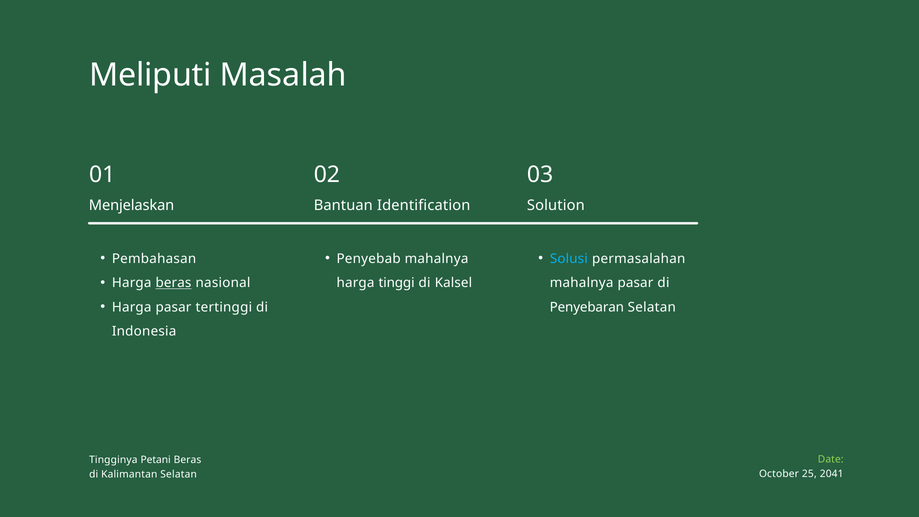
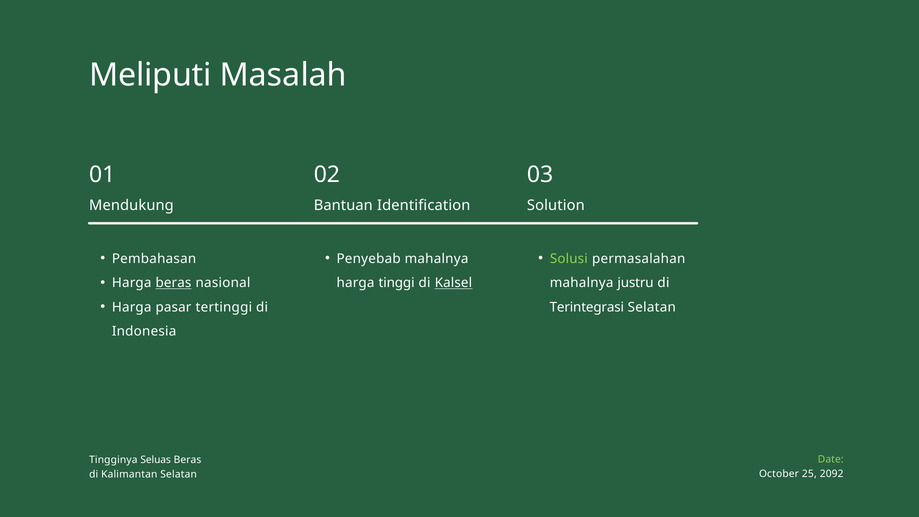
Menjelaskan: Menjelaskan -> Mendukung
Solusi colour: light blue -> light green
Kalsel underline: none -> present
mahalnya pasar: pasar -> justru
Penyebaran: Penyebaran -> Terintegrasi
Petani: Petani -> Seluas
2041: 2041 -> 2092
